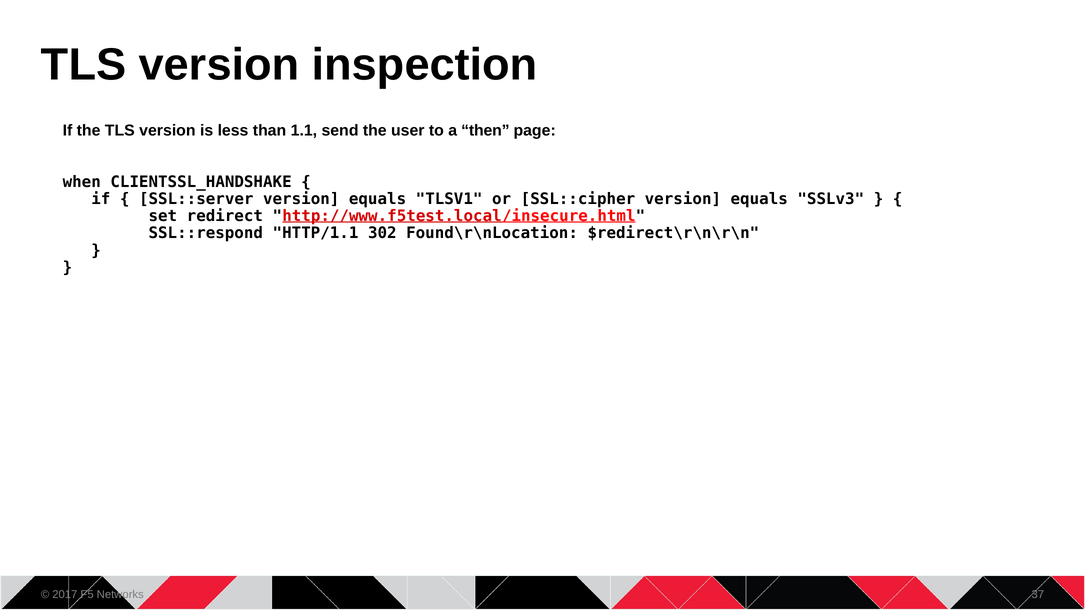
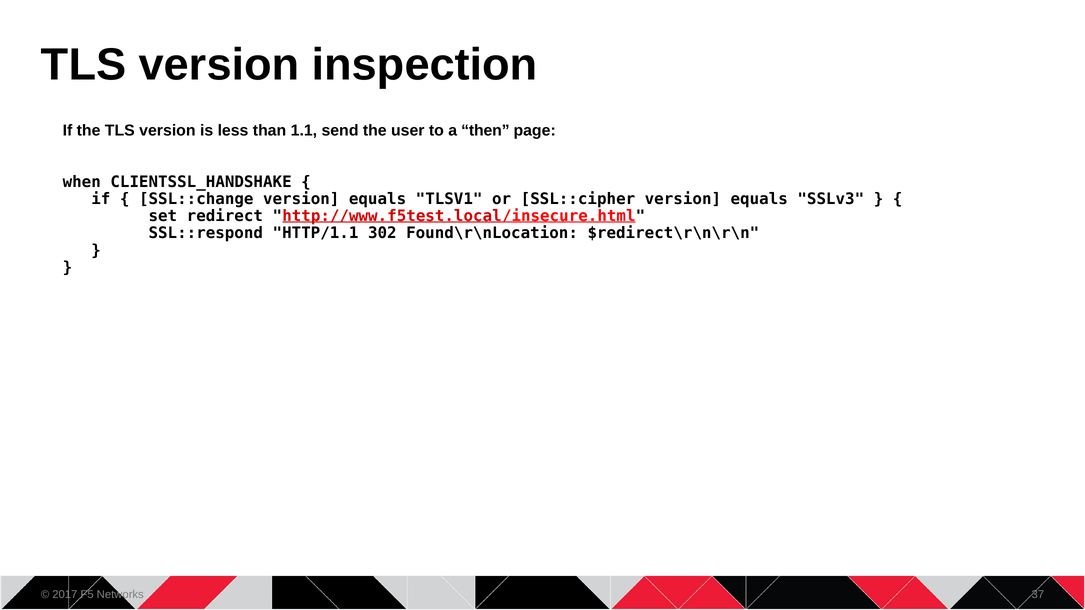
SSL::server: SSL::server -> SSL::change
